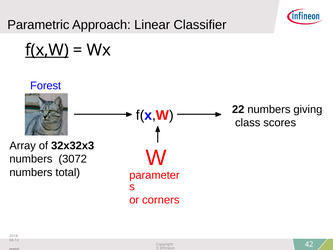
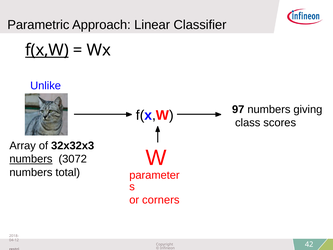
Forest: Forest -> Unlike
22: 22 -> 97
numbers at (31, 159) underline: none -> present
